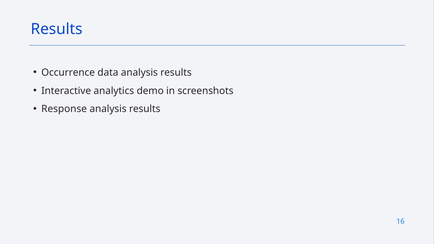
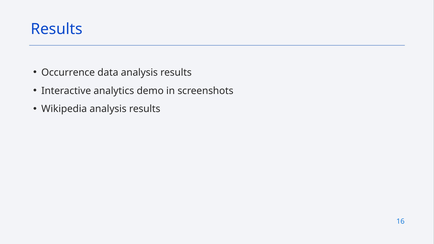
Response: Response -> Wikipedia
